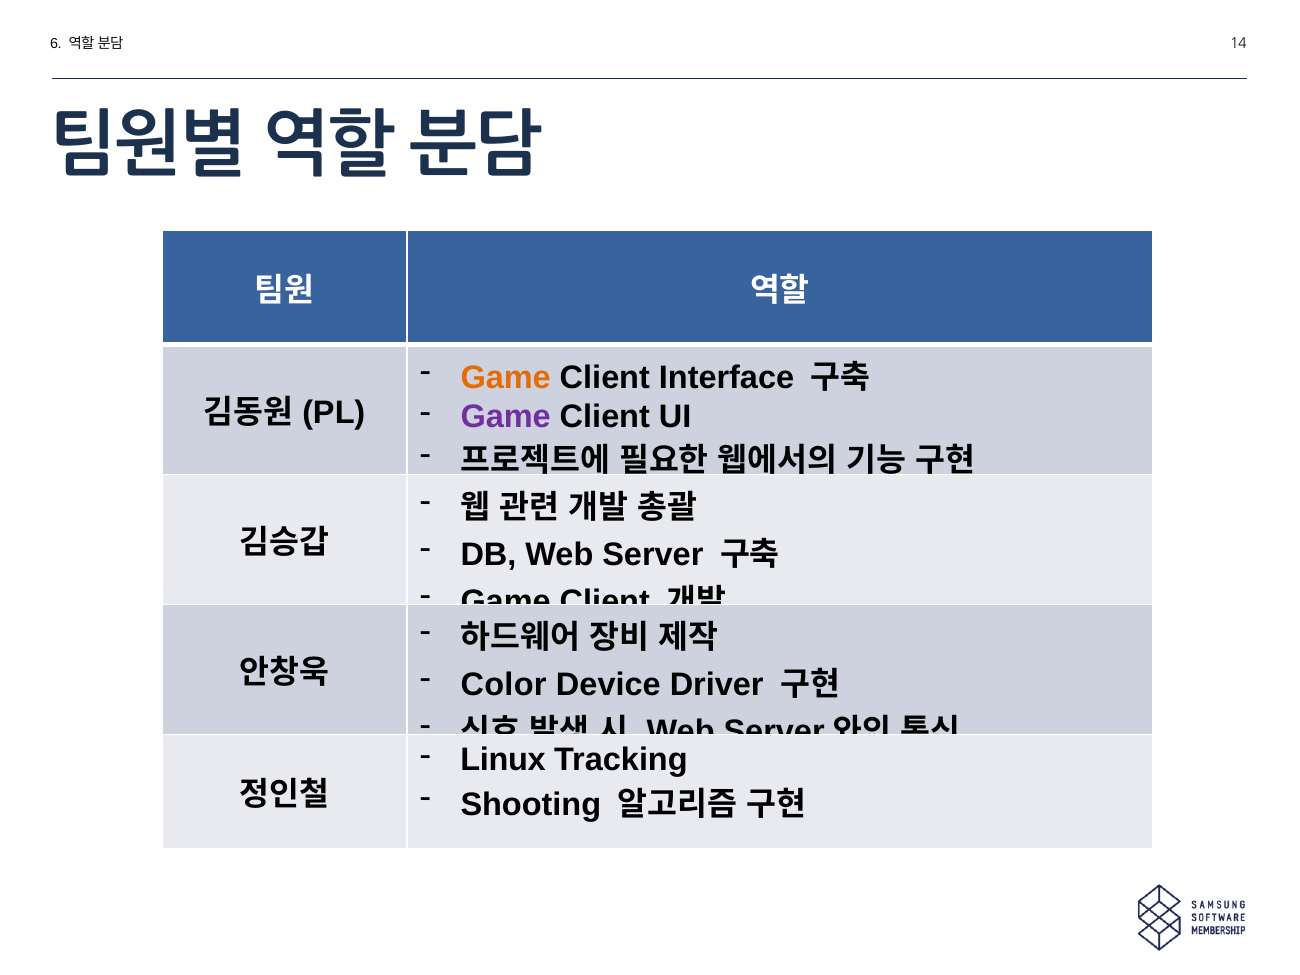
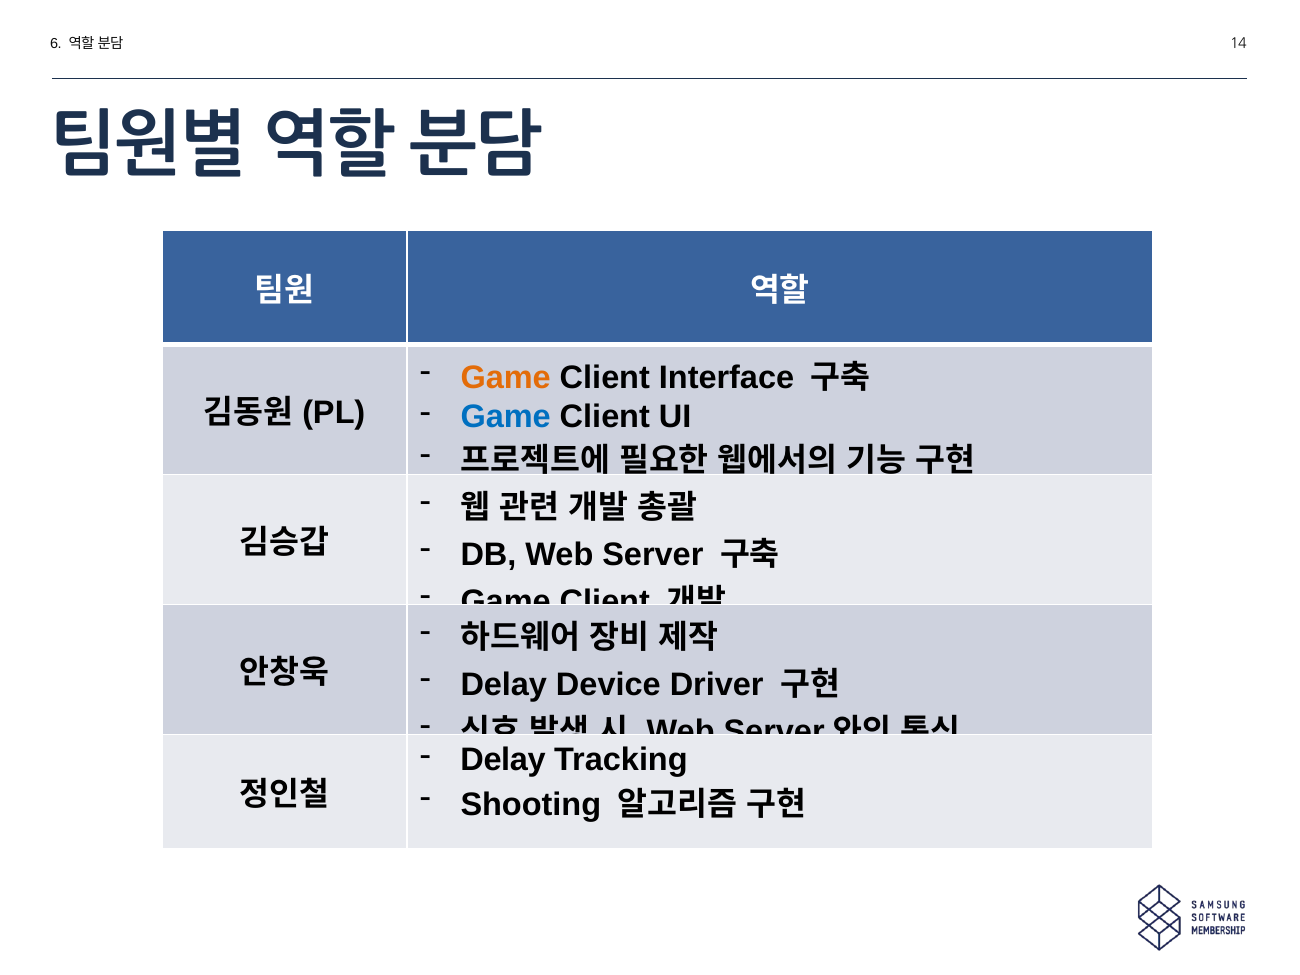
Game at (506, 417) colour: purple -> blue
Color at (504, 685): Color -> Delay
Linux at (503, 760): Linux -> Delay
